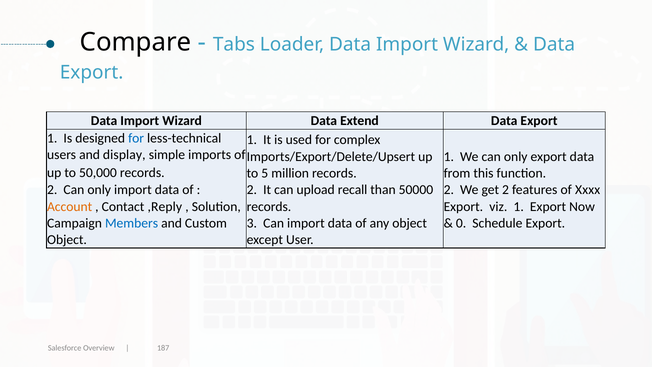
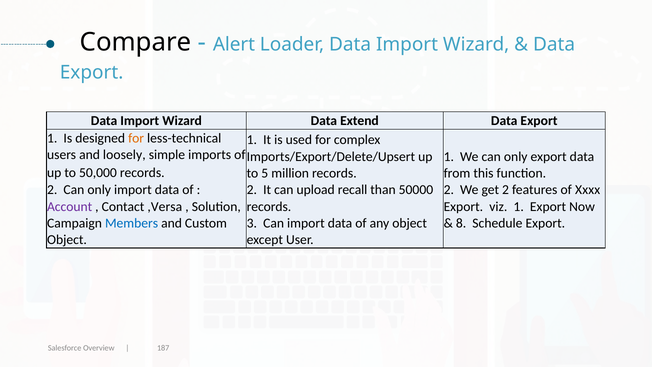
Tabs: Tabs -> Alert
for at (136, 138) colour: blue -> orange
display: display -> loosely
Account colour: orange -> purple
,Reply: ,Reply -> ,Versa
0: 0 -> 8
